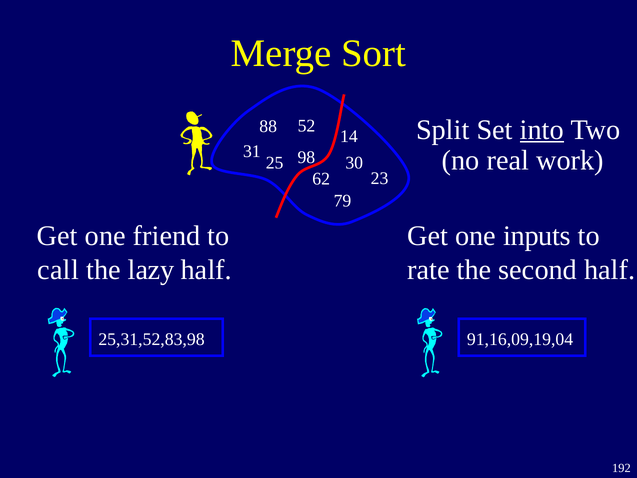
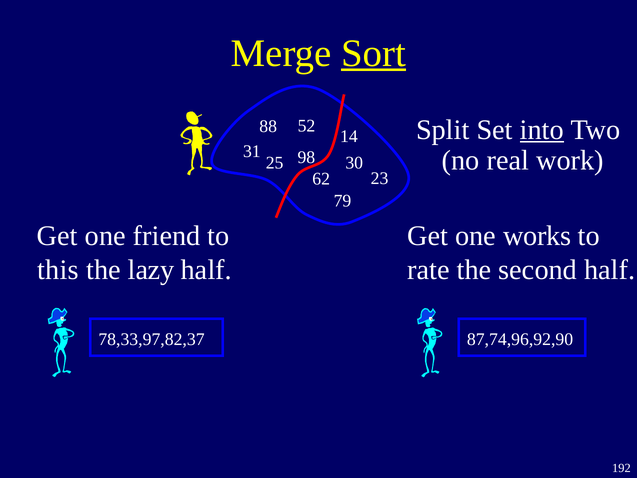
Sort underline: none -> present
inputs: inputs -> works
call: call -> this
25,31,52,83,98: 25,31,52,83,98 -> 78,33,97,82,37
91,16,09,19,04: 91,16,09,19,04 -> 87,74,96,92,90
